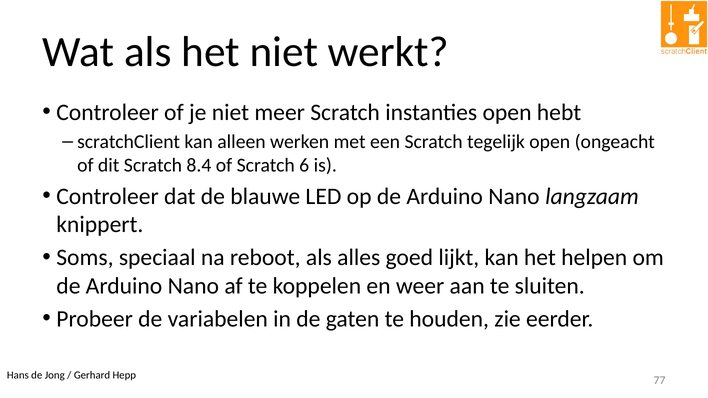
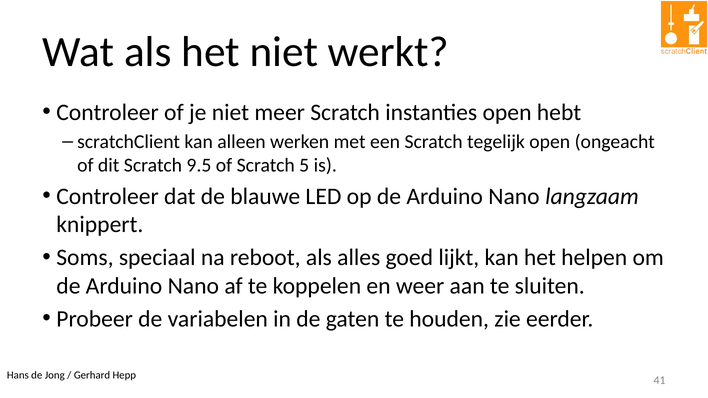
8.4: 8.4 -> 9.5
6: 6 -> 5
77: 77 -> 41
